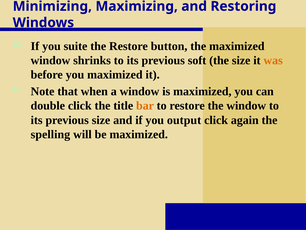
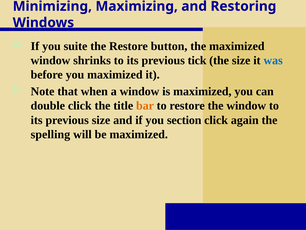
soft: soft -> tick
was colour: orange -> blue
output: output -> section
